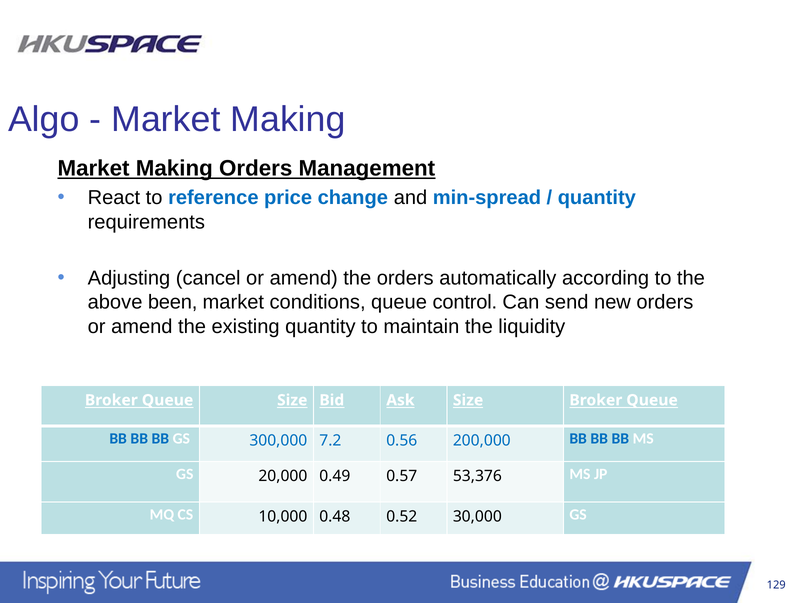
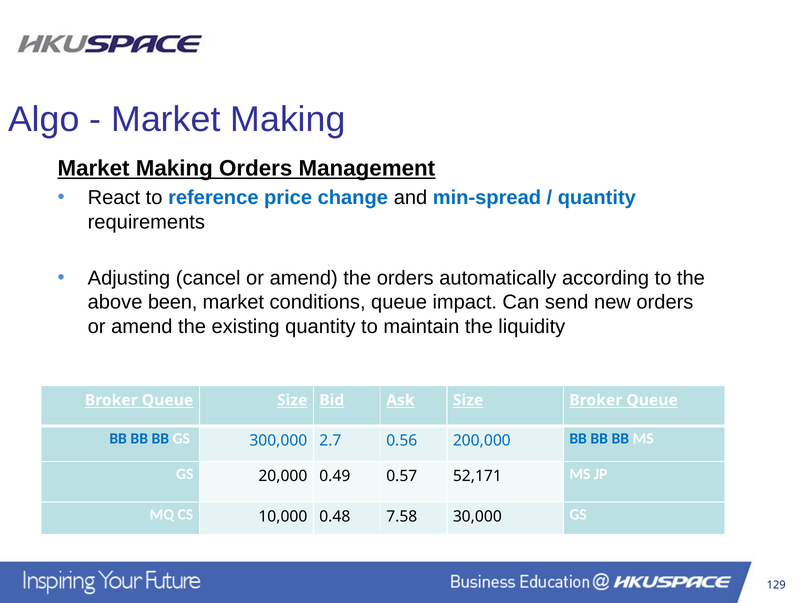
control: control -> impact
7.2: 7.2 -> 2.7
53,376: 53,376 -> 52,171
0.52: 0.52 -> 7.58
